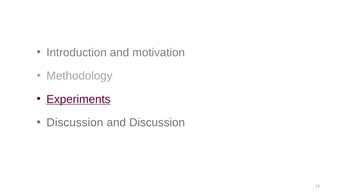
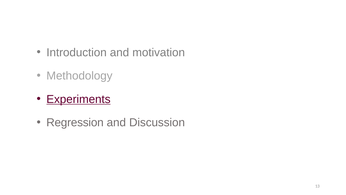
Discussion at (75, 122): Discussion -> Regression
